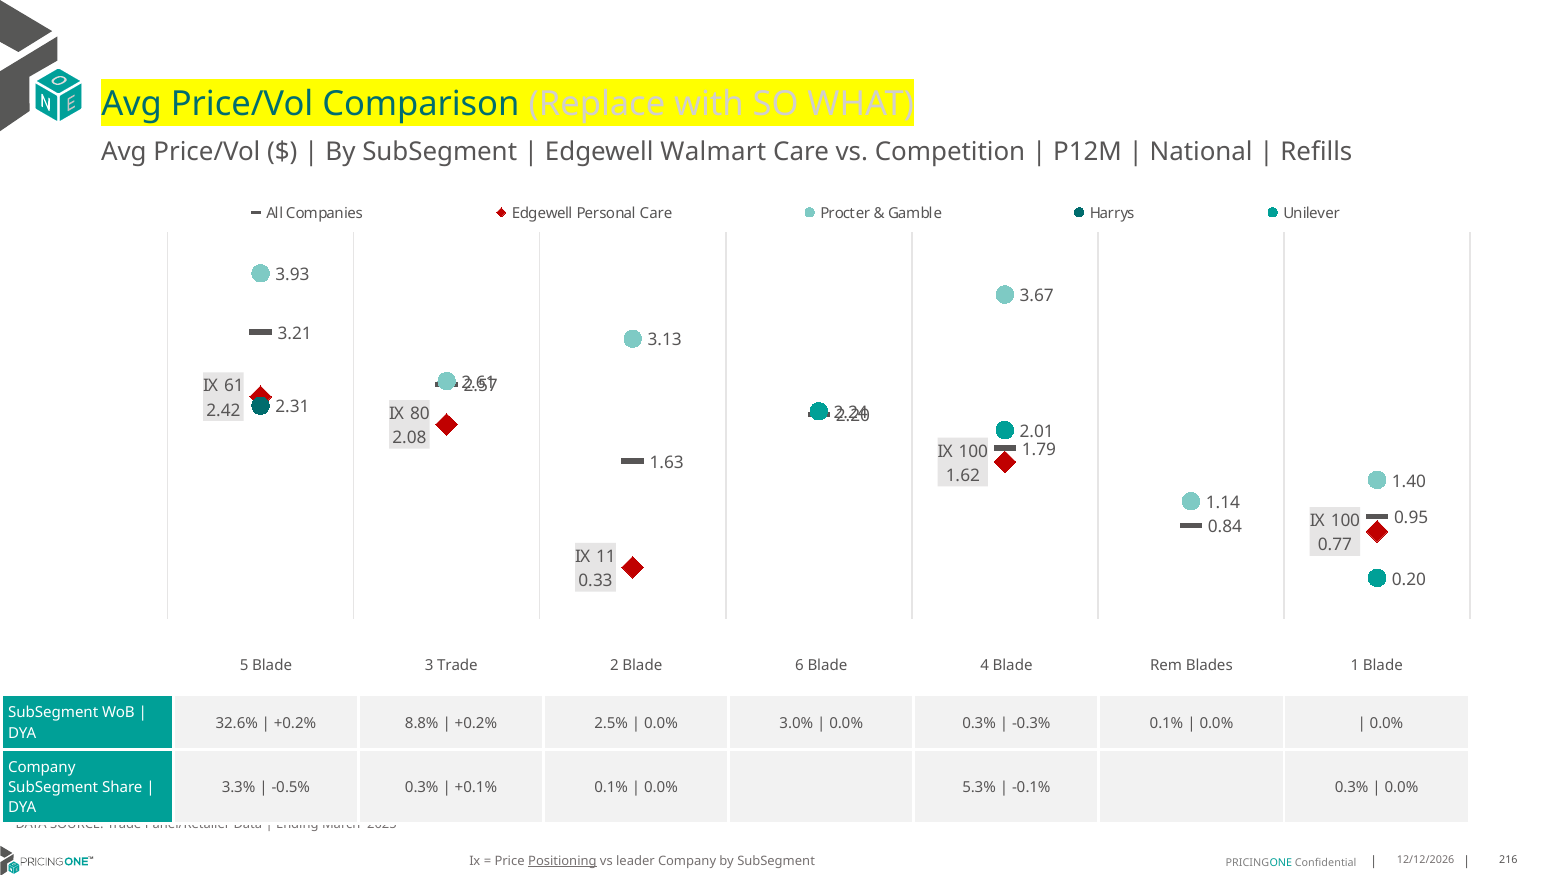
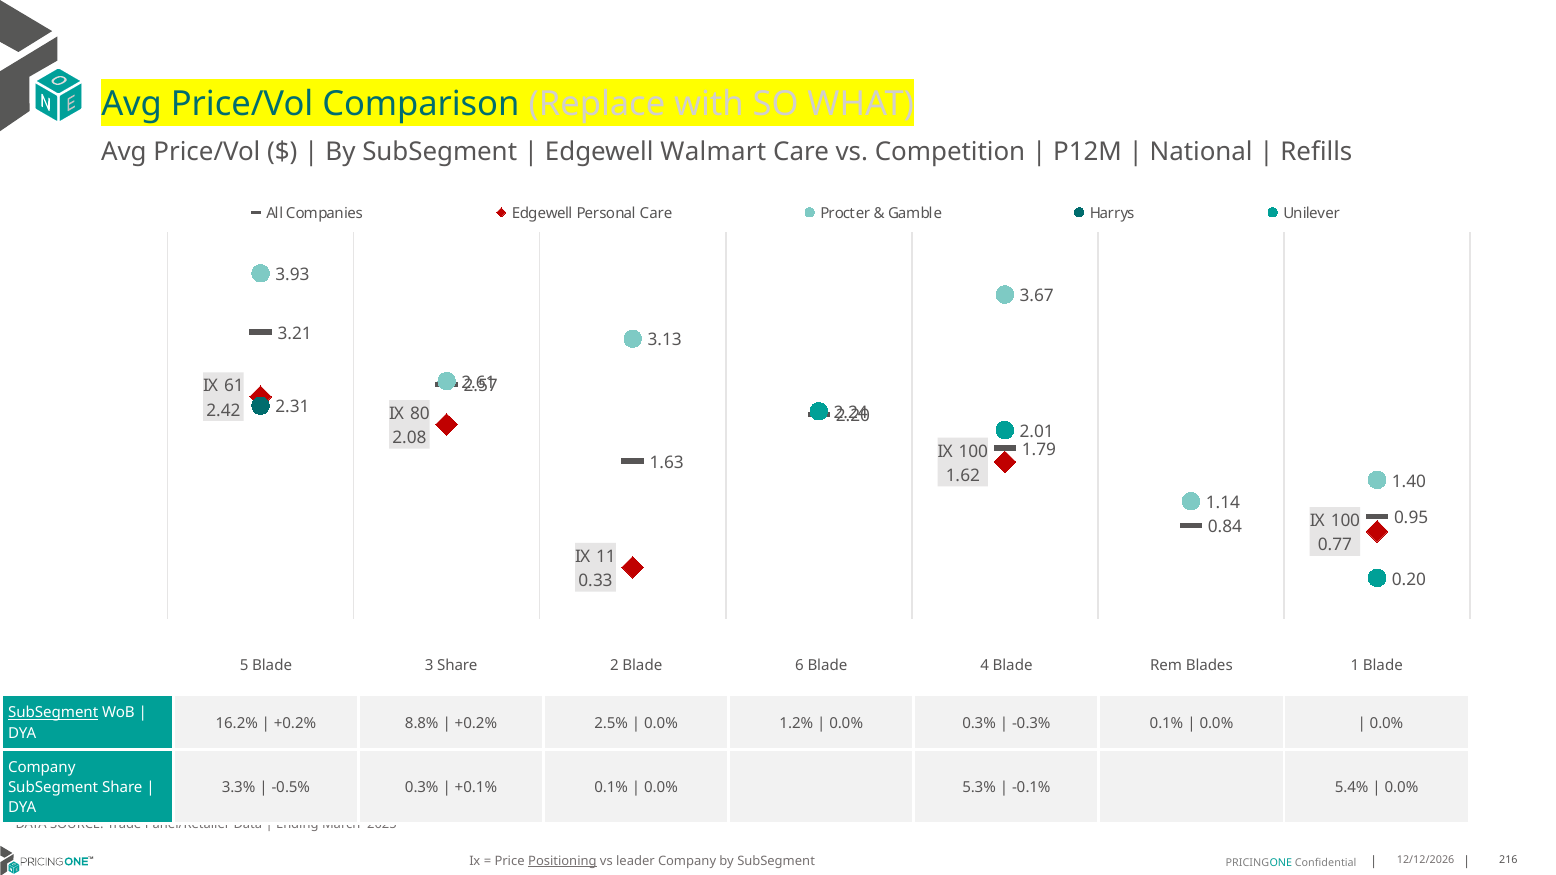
3 Trade: Trade -> Share
SubSegment at (53, 713) underline: none -> present
32.6%: 32.6% -> 16.2%
3.0%: 3.0% -> 1.2%
-0.1% 0.3%: 0.3% -> 5.4%
